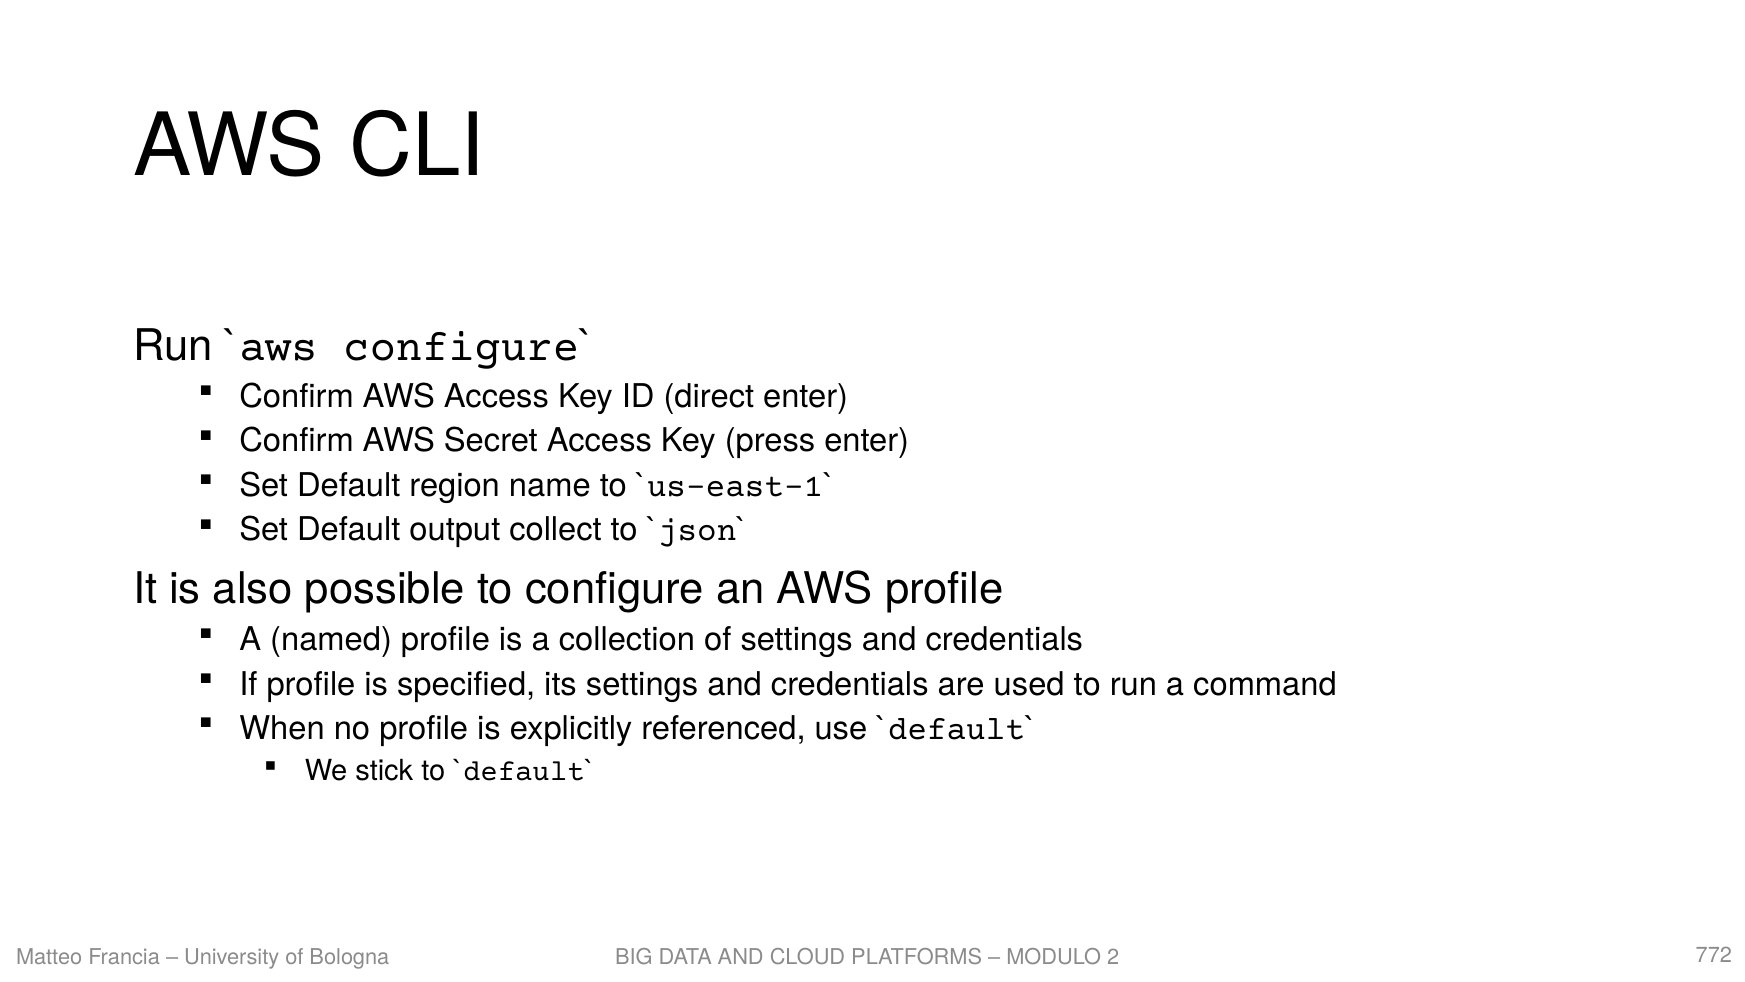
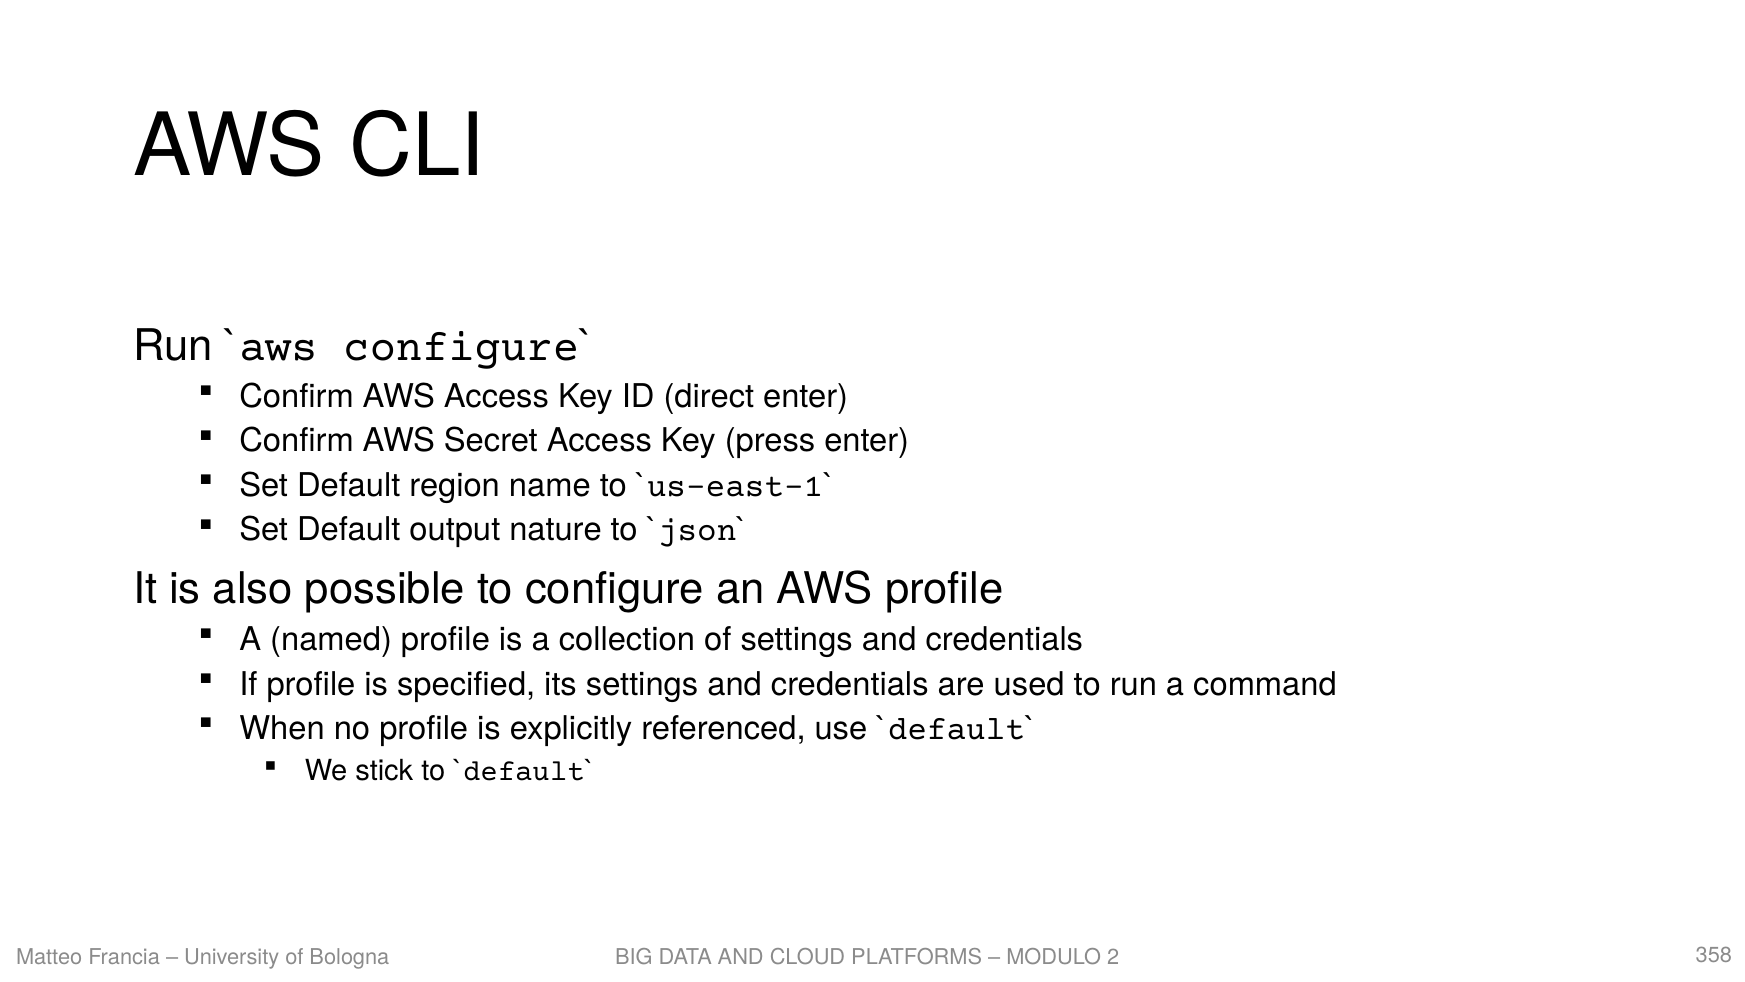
collect: collect -> nature
772: 772 -> 358
